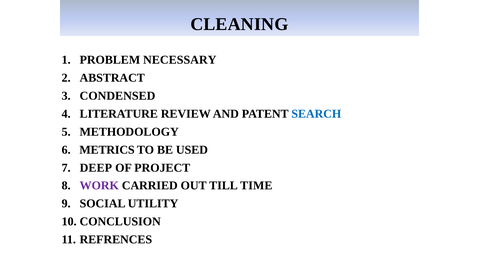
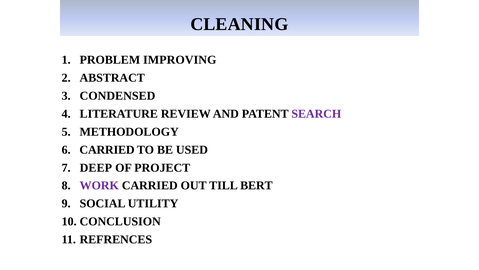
NECESSARY: NECESSARY -> IMPROVING
SEARCH colour: blue -> purple
METRICS at (107, 149): METRICS -> CARRIED
TIME: TIME -> BERT
